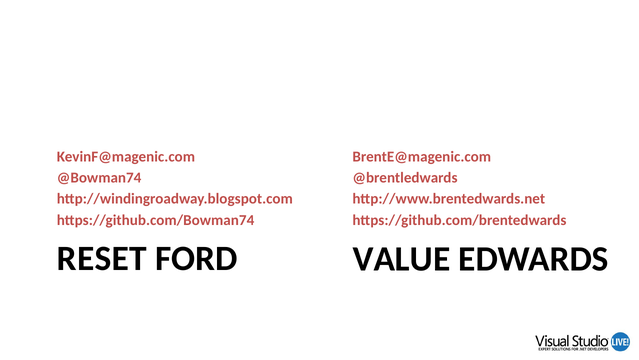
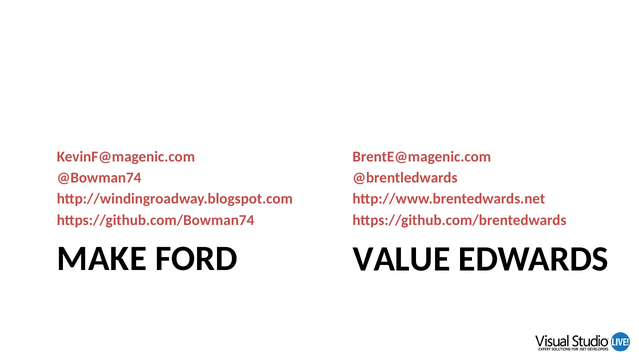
RESET: RESET -> MAKE
